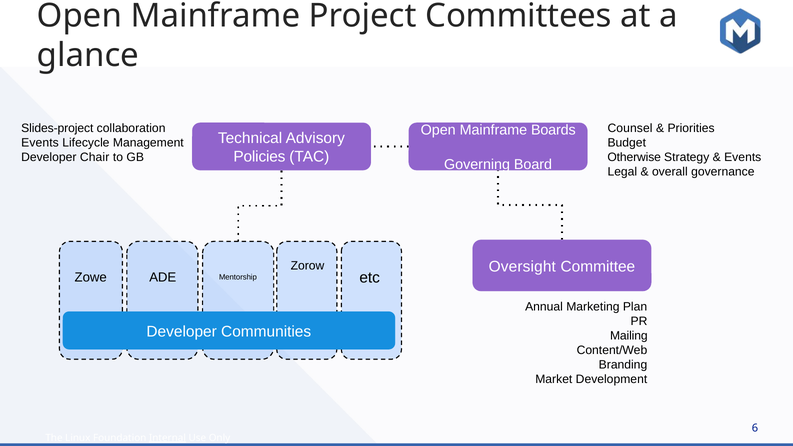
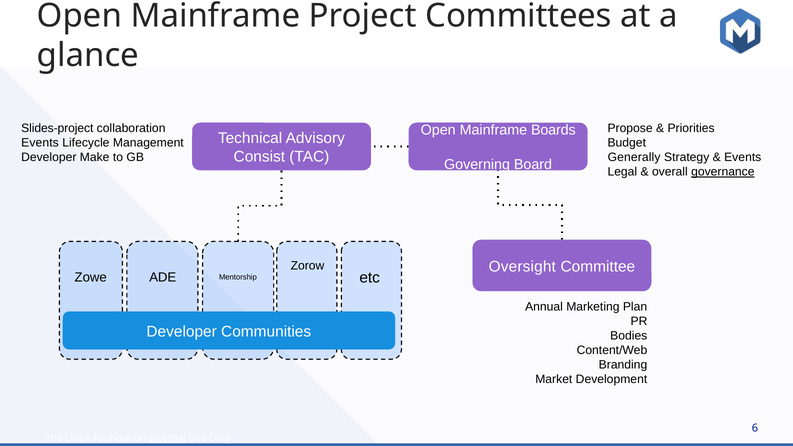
Counsel: Counsel -> Propose
Policies: Policies -> Consist
Otherwise: Otherwise -> Generally
Chair: Chair -> Make
governance underline: none -> present
Mailing: Mailing -> Bodies
